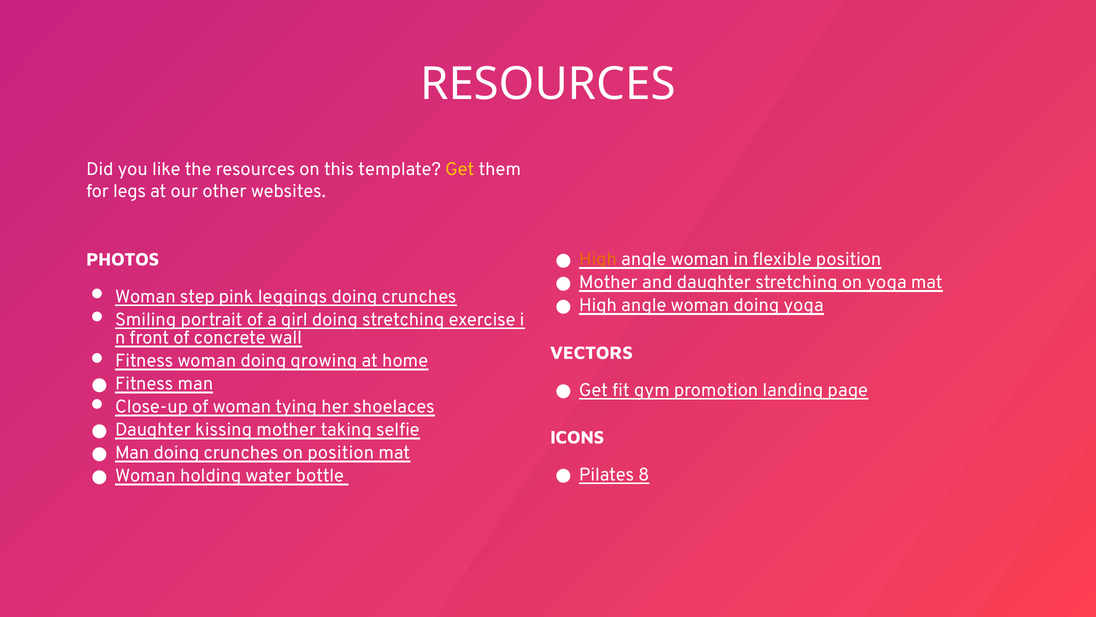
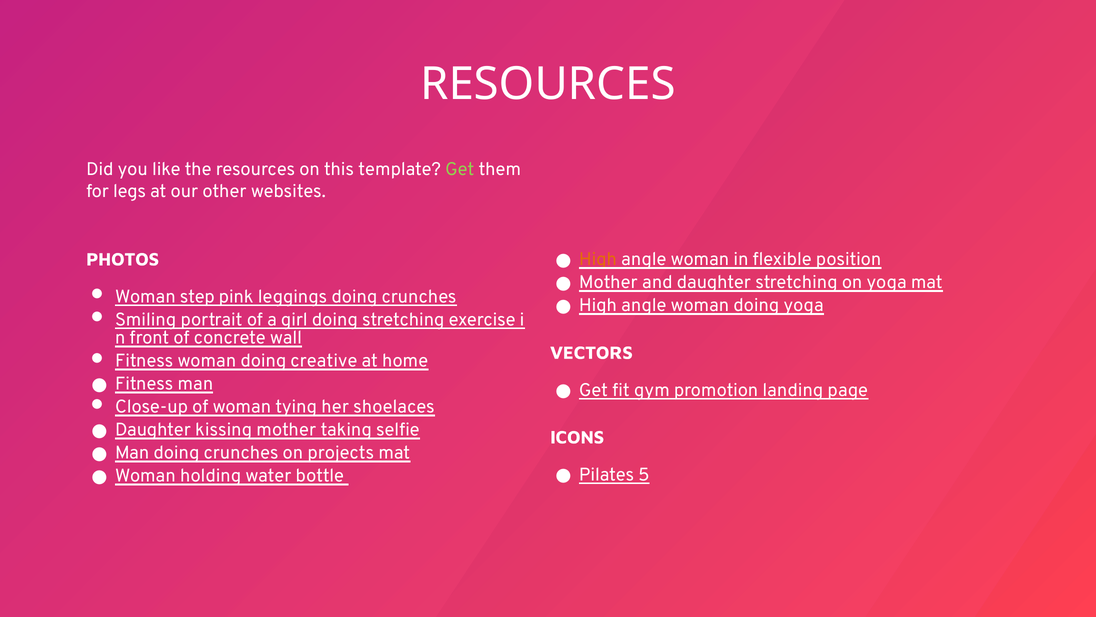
Get at (460, 169) colour: yellow -> light green
growing: growing -> creative
on position: position -> projects
8: 8 -> 5
